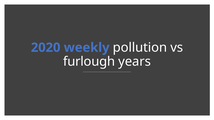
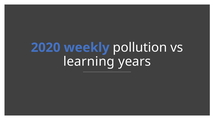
furlough: furlough -> learning
